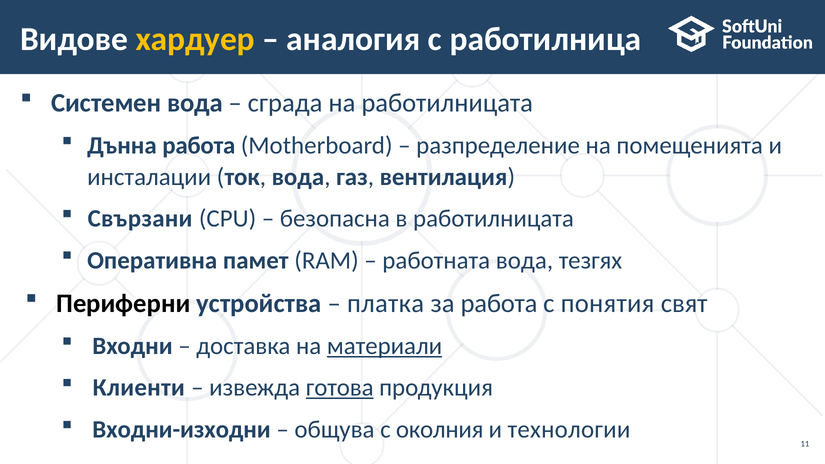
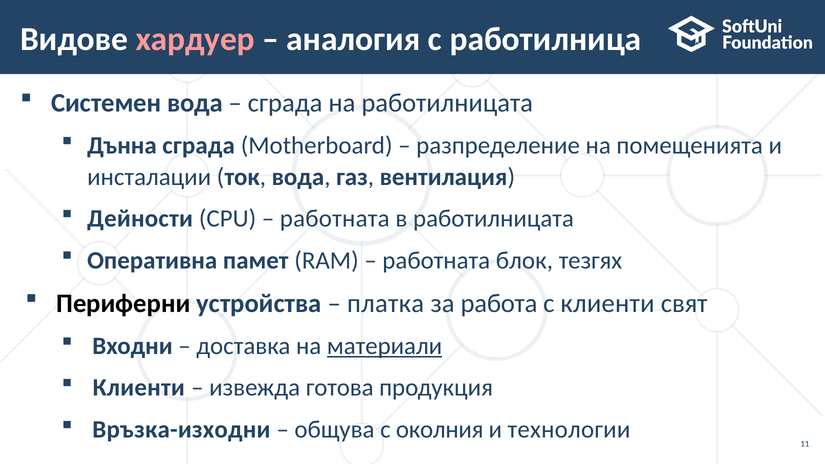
хардуер colour: yellow -> pink
Дънна работа: работа -> сграда
Свързани: Свързани -> Дейности
безопасна at (335, 219): безопасна -> работната
работната вода: вода -> блок
с понятия: понятия -> клиенти
готова underline: present -> none
Входни-изходни: Входни-изходни -> Връзка-изходни
